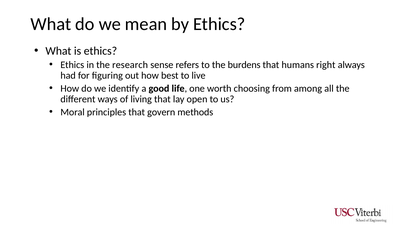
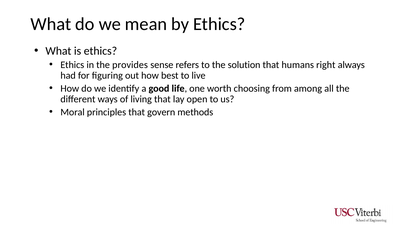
research: research -> provides
burdens: burdens -> solution
